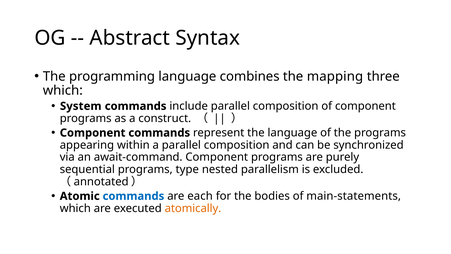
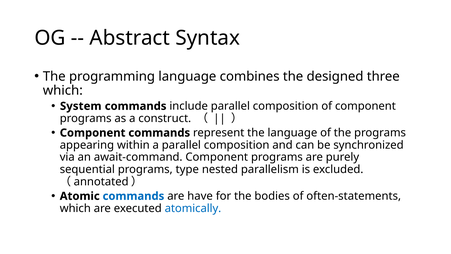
mapping: mapping -> designed
each: each -> have
main-statements: main-statements -> often-statements
atomically colour: orange -> blue
